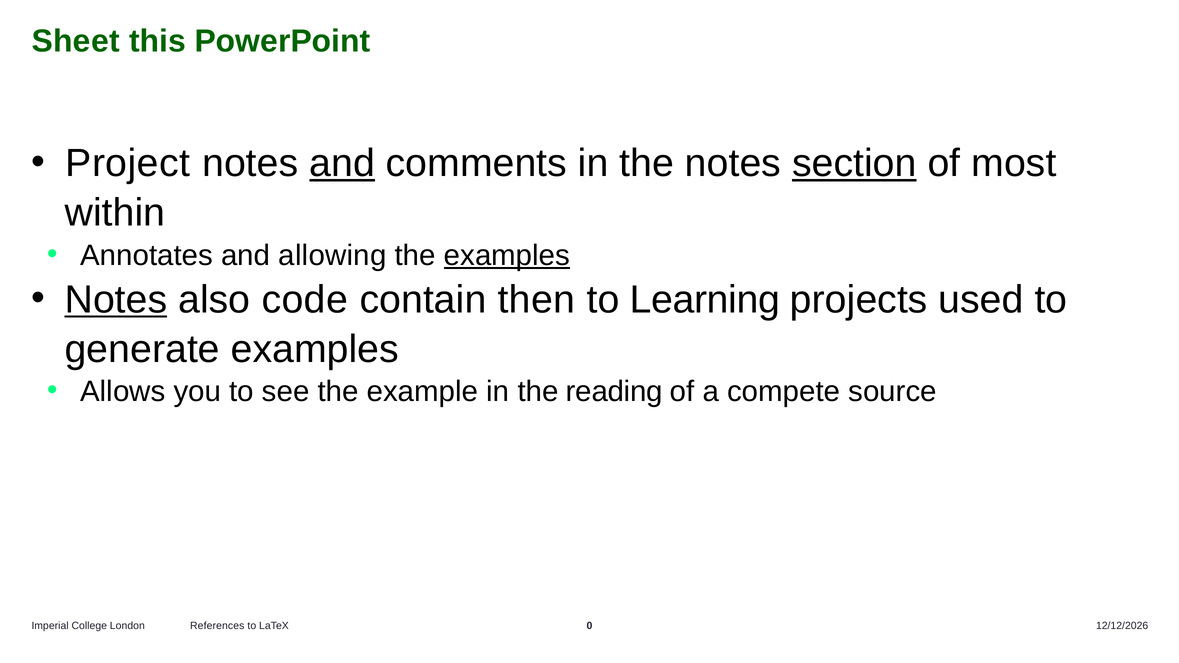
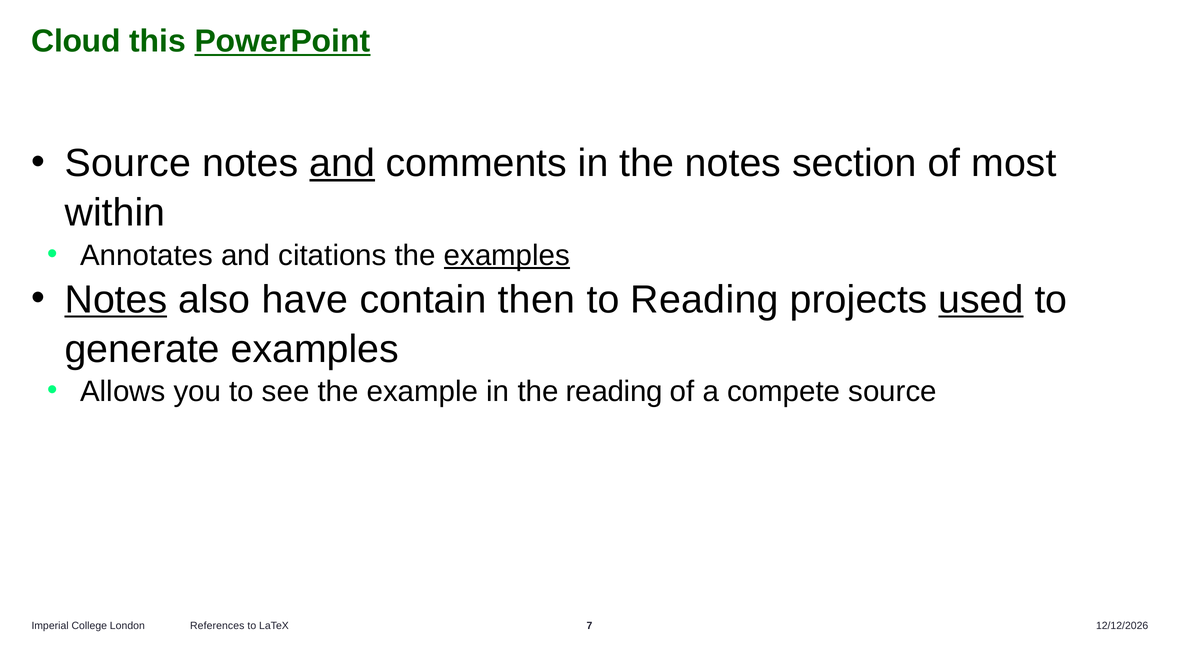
Sheet: Sheet -> Cloud
PowerPoint underline: none -> present
Project at (128, 164): Project -> Source
section underline: present -> none
allowing: allowing -> citations
code: code -> have
to Learning: Learning -> Reading
used underline: none -> present
0: 0 -> 7
